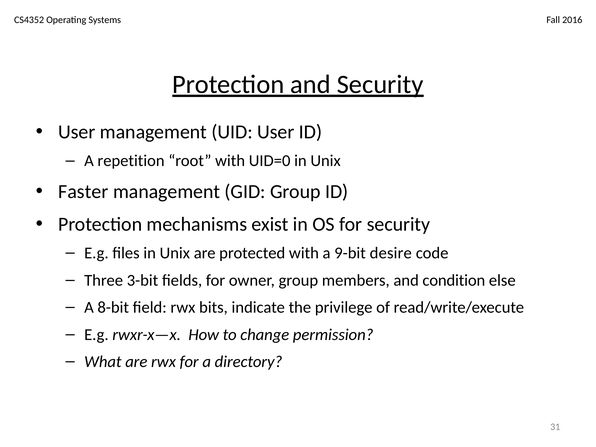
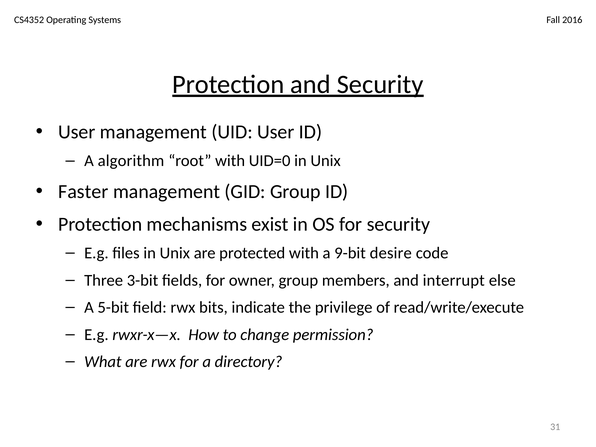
repetition: repetition -> algorithm
condition: condition -> interrupt
8-bit: 8-bit -> 5-bit
